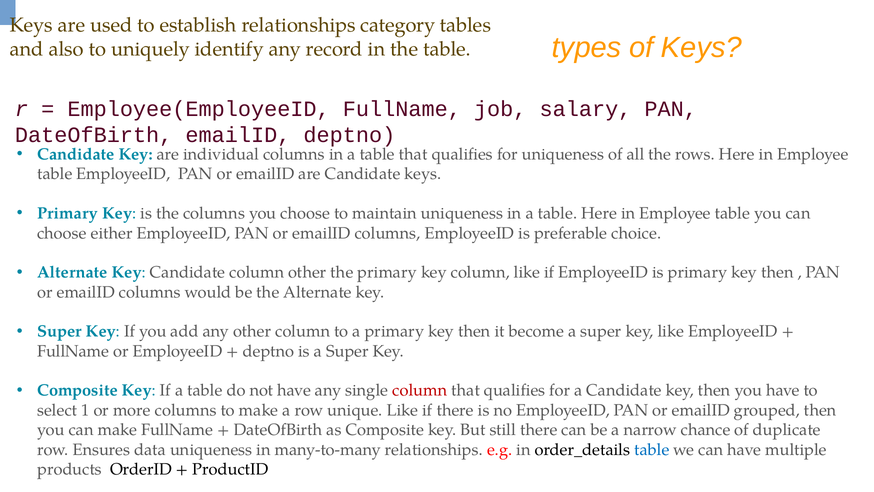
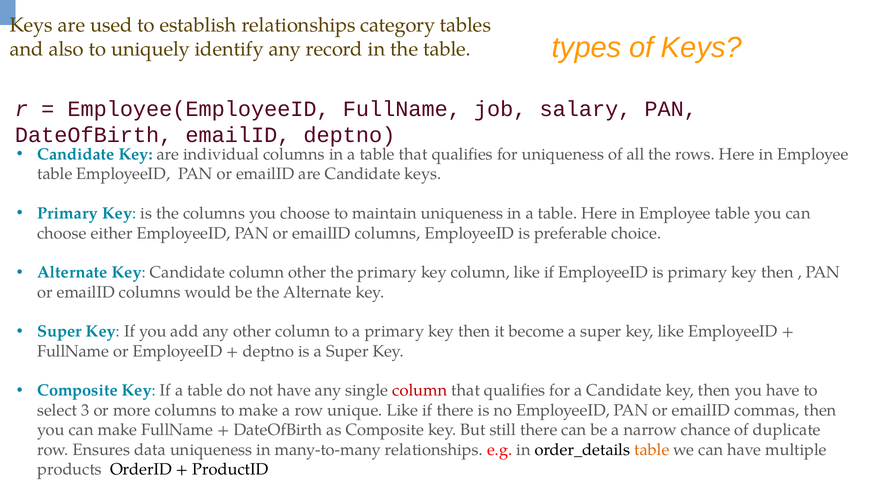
1: 1 -> 3
grouped: grouped -> commas
table at (652, 449) colour: blue -> orange
